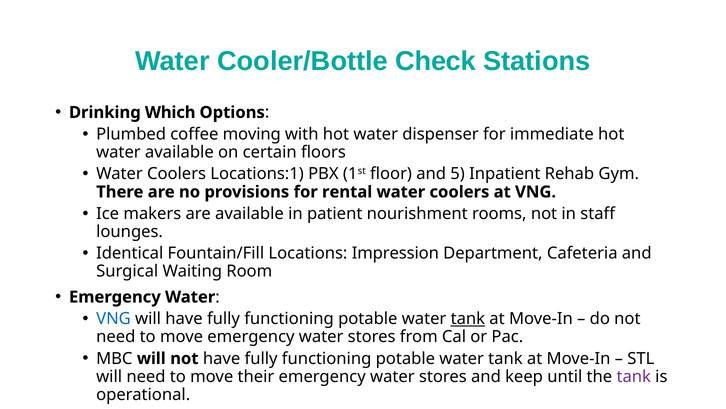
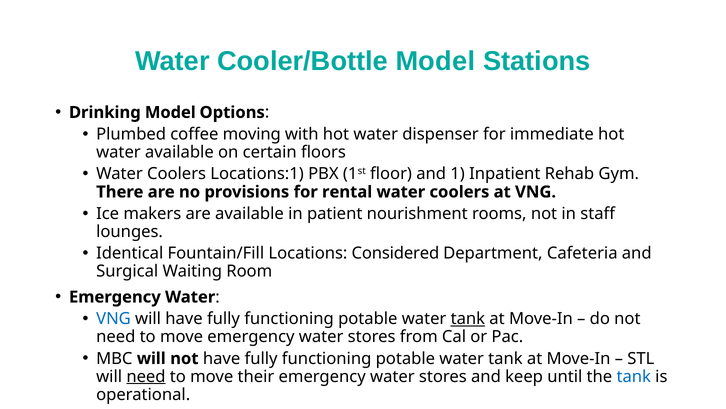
Cooler/Bottle Check: Check -> Model
Drinking Which: Which -> Model
5: 5 -> 1
Impression: Impression -> Considered
need at (146, 376) underline: none -> present
tank at (634, 376) colour: purple -> blue
